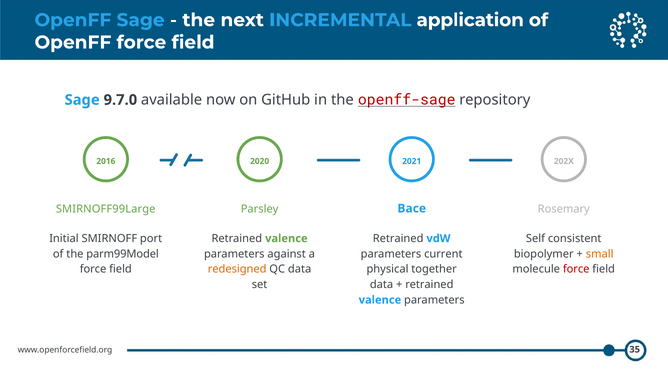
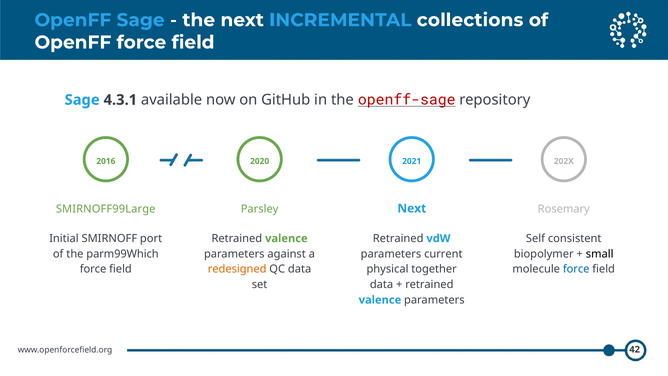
application: application -> collections
9.7.0: 9.7.0 -> 4.3.1
Bace at (412, 208): Bace -> Next
parm99Model: parm99Model -> parm99Which
small colour: orange -> black
force at (576, 269) colour: red -> blue
35: 35 -> 42
